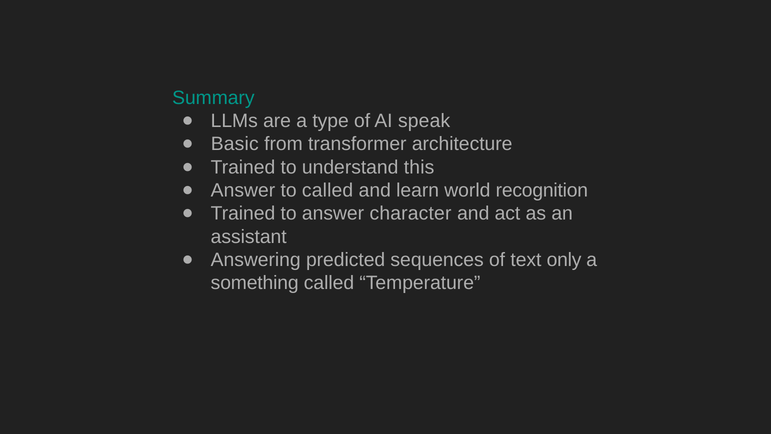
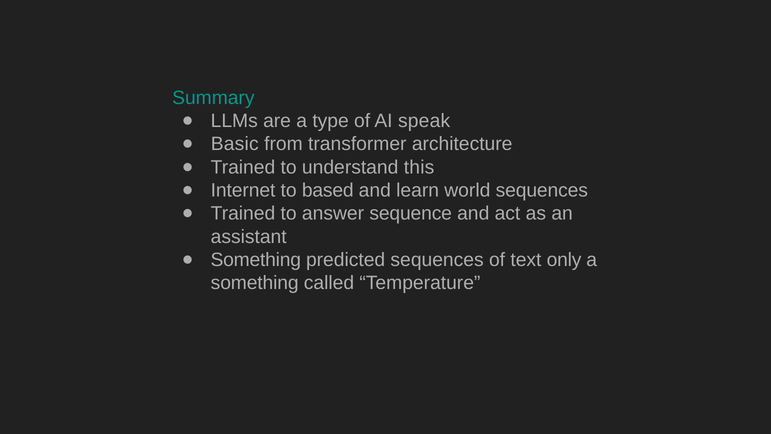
Answer at (243, 190): Answer -> Internet
to called: called -> based
world recognition: recognition -> sequences
character: character -> sequence
Answering at (256, 260): Answering -> Something
